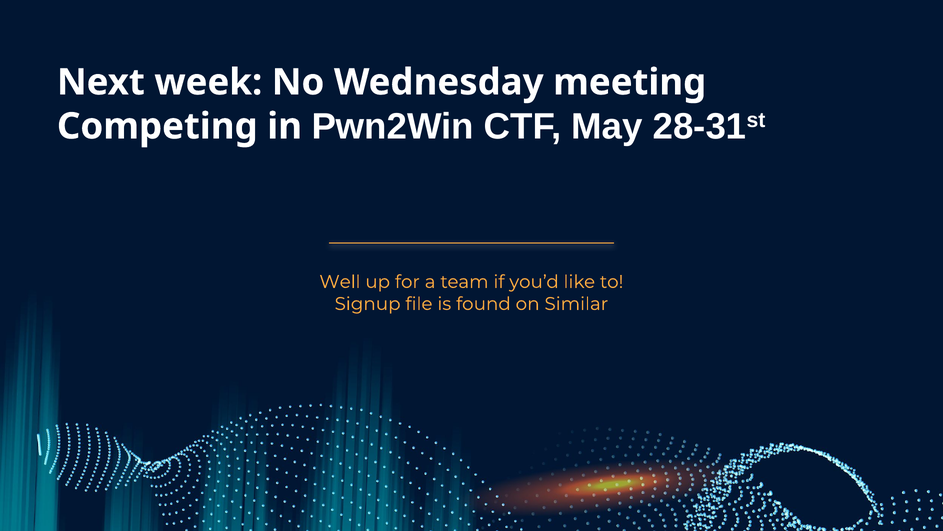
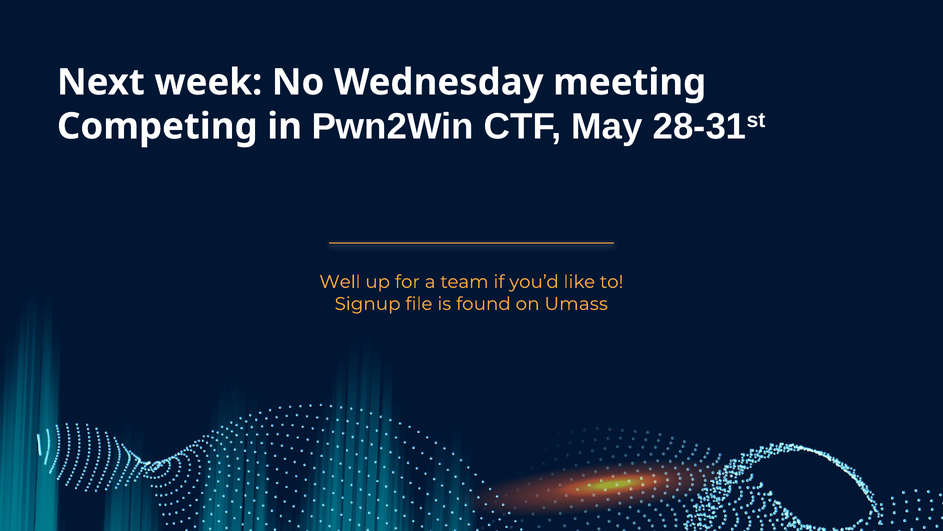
Similar: Similar -> Umass
